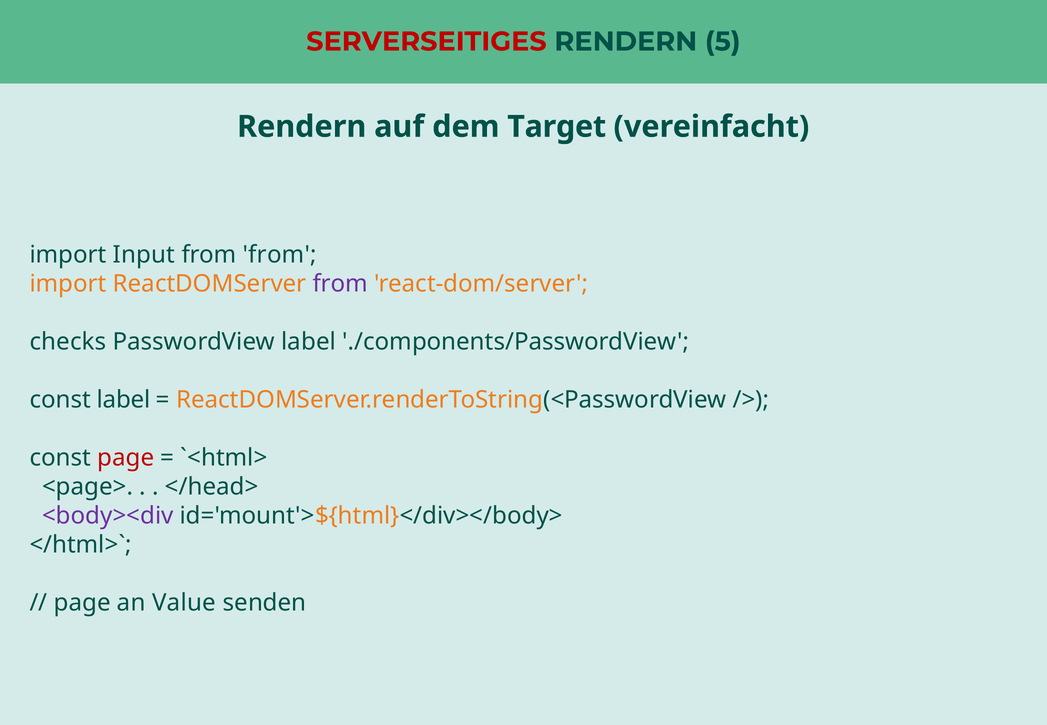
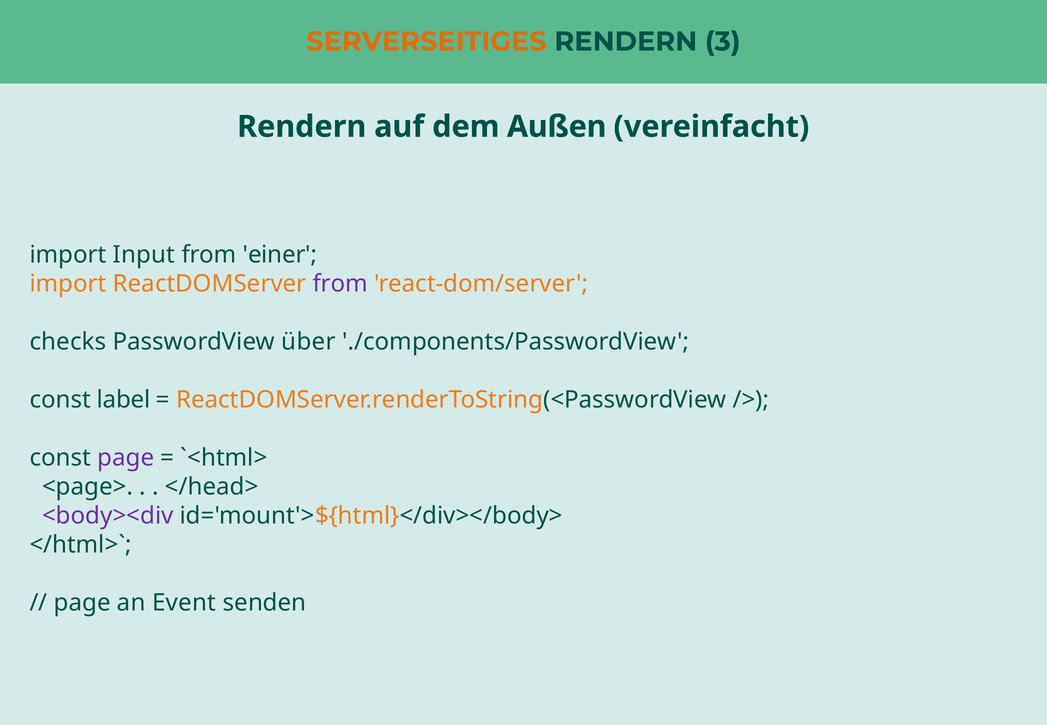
SERVERSEITIGES colour: red -> orange
5: 5 -> 3
Target: Target -> Außen
from from: from -> einer
PasswordView label: label -> über
page at (126, 458) colour: red -> purple
Value: Value -> Event
